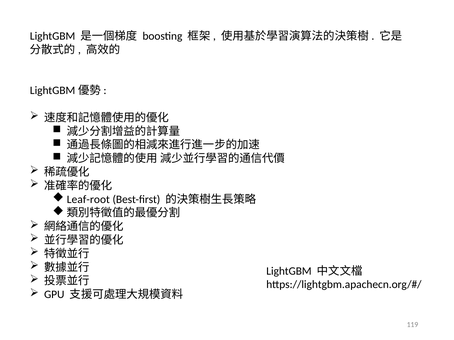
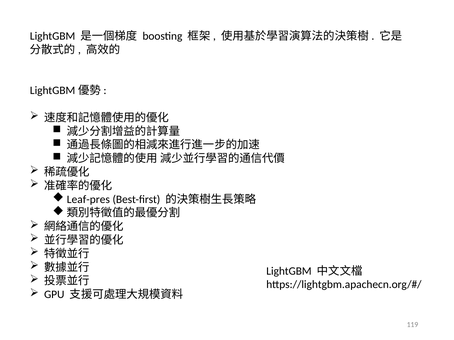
Leaf-root: Leaf-root -> Leaf-pres
